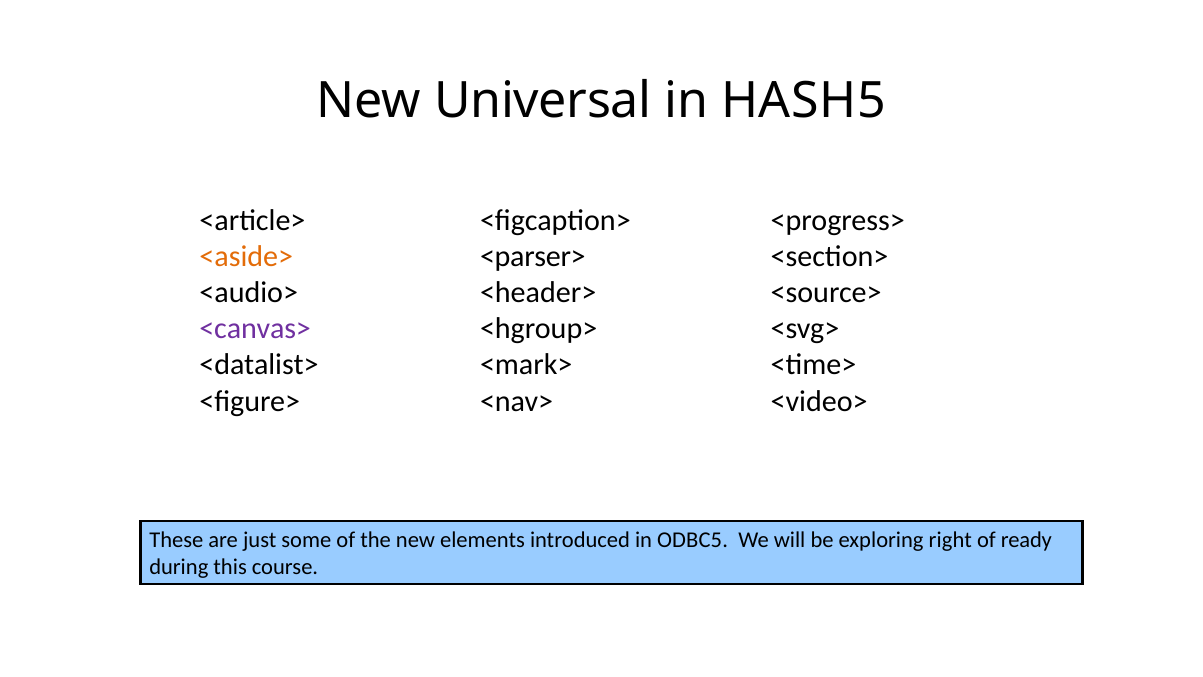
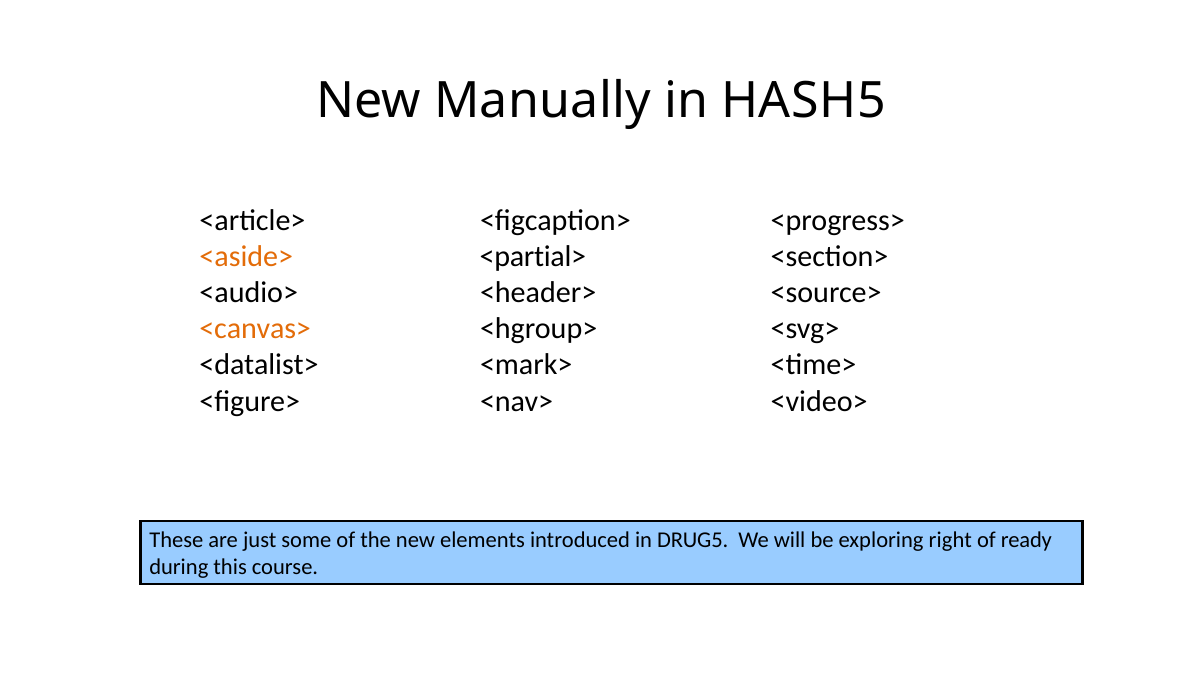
Universal: Universal -> Manually
<parser>: <parser> -> <partial>
<canvas> colour: purple -> orange
ODBC5: ODBC5 -> DRUG5
